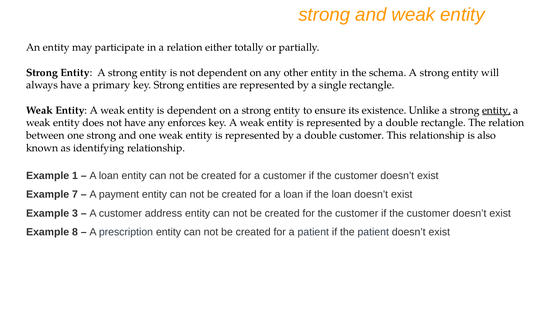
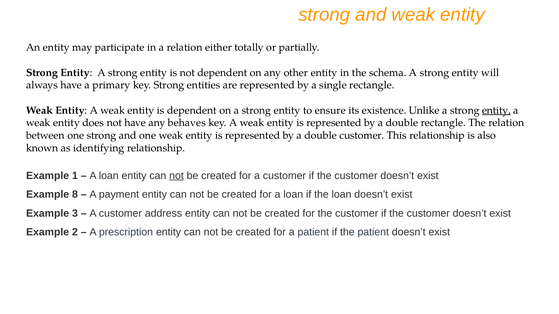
enforces: enforces -> behaves
not at (176, 176) underline: none -> present
7: 7 -> 8
8: 8 -> 2
